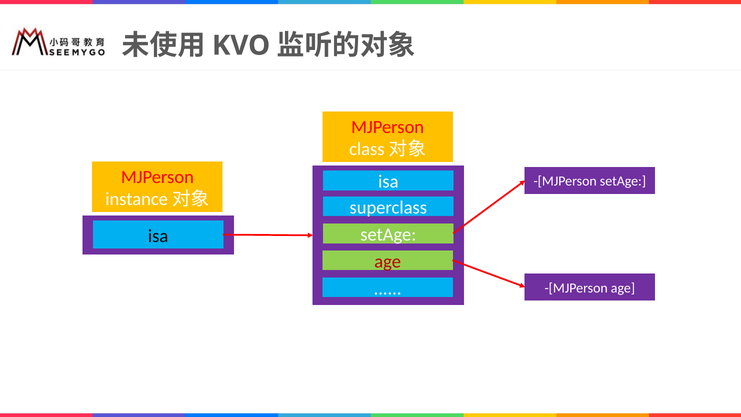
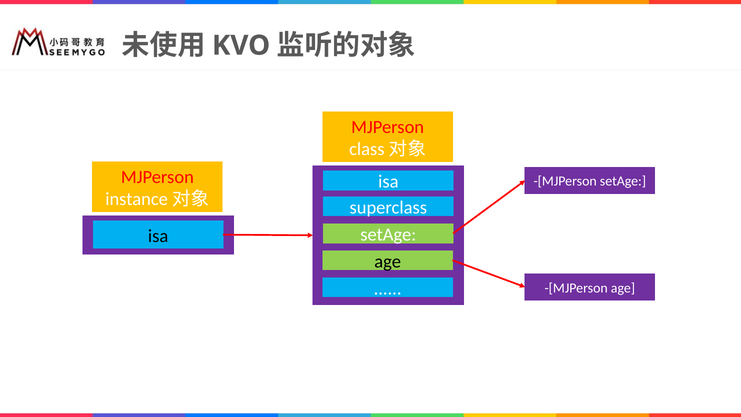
age at (388, 261) colour: red -> black
